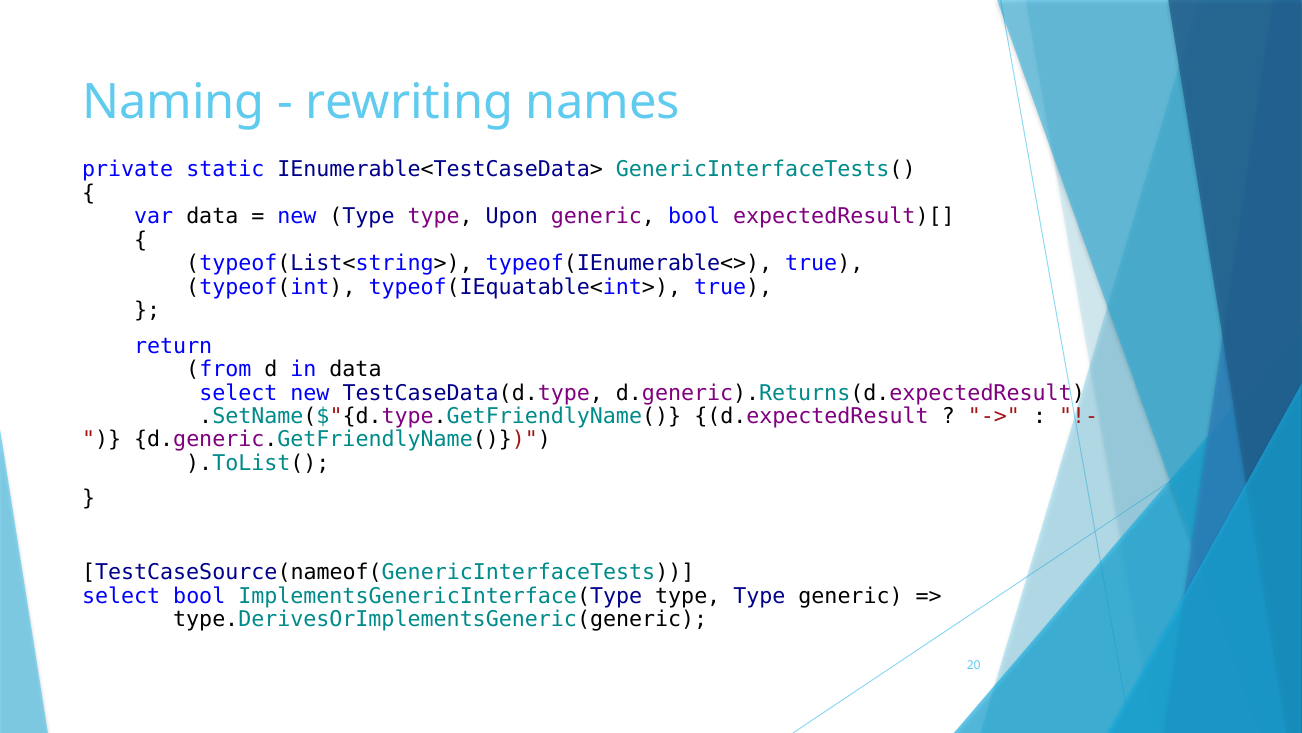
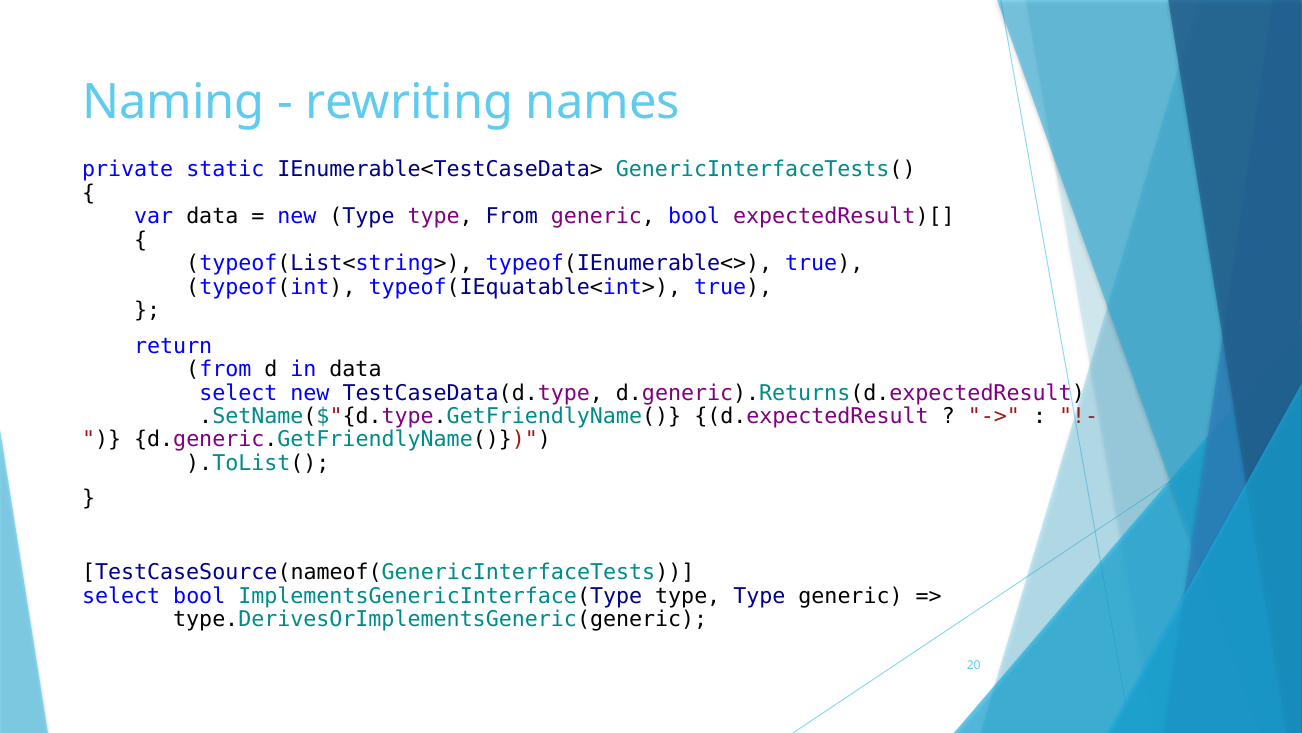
type Upon: Upon -> From
